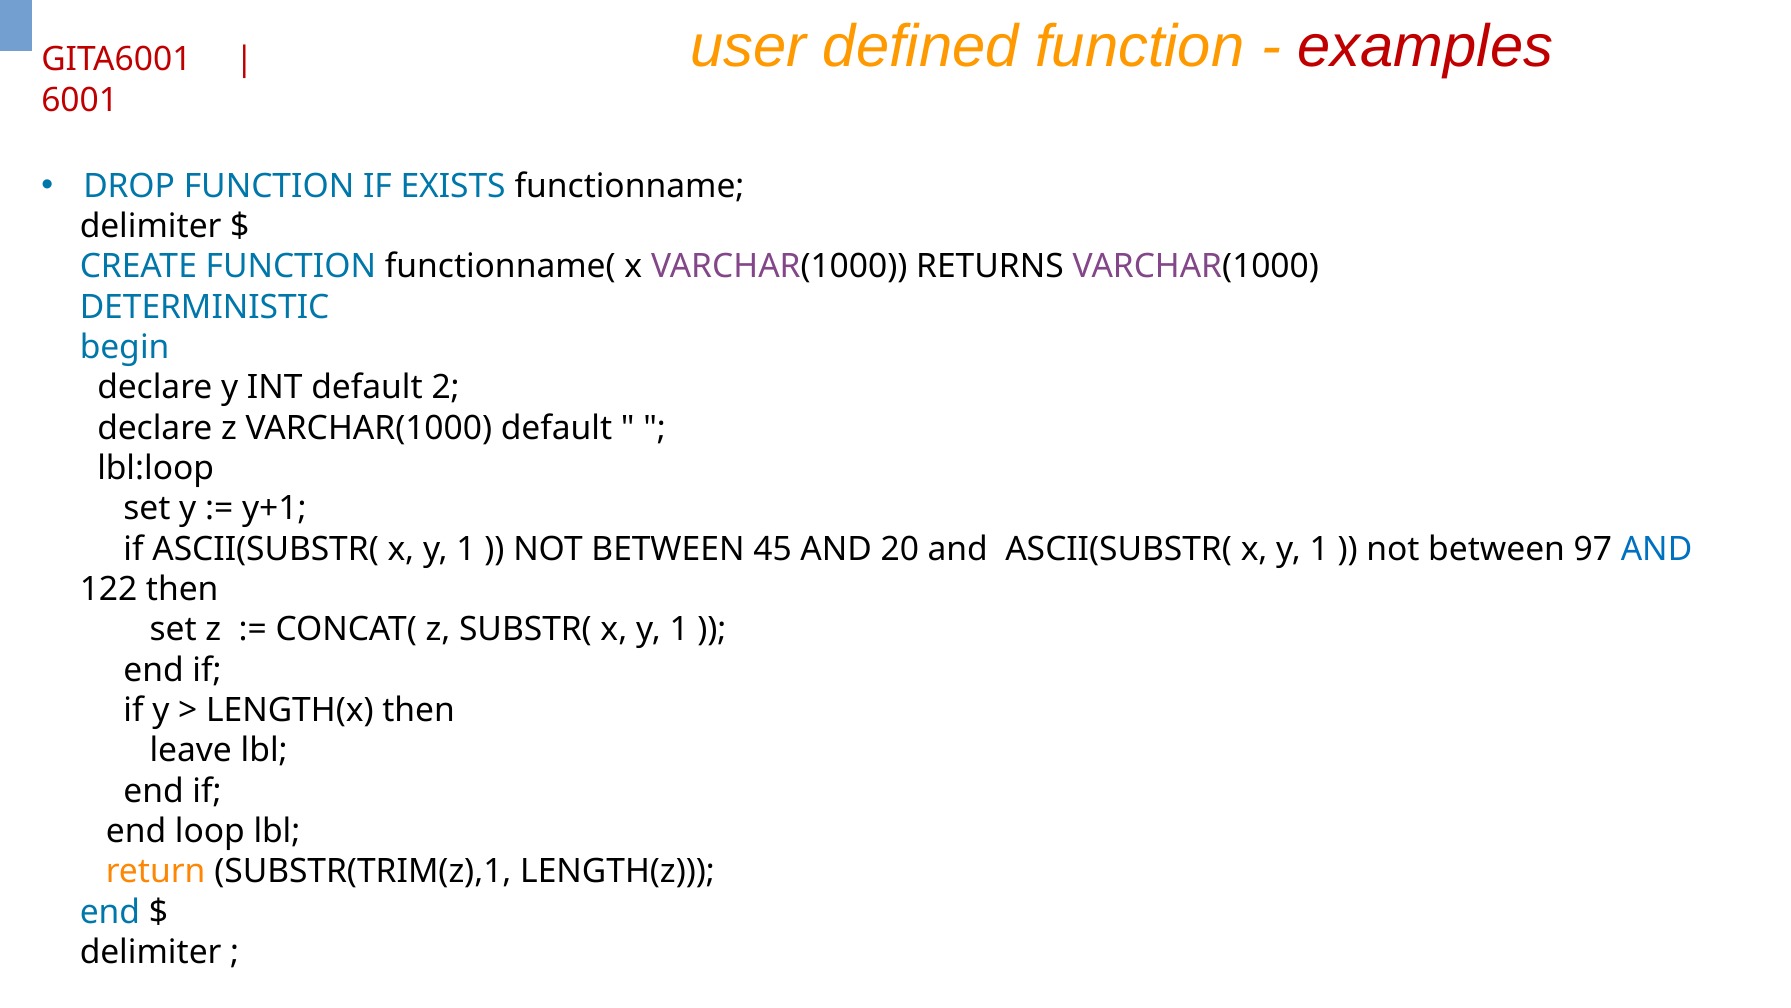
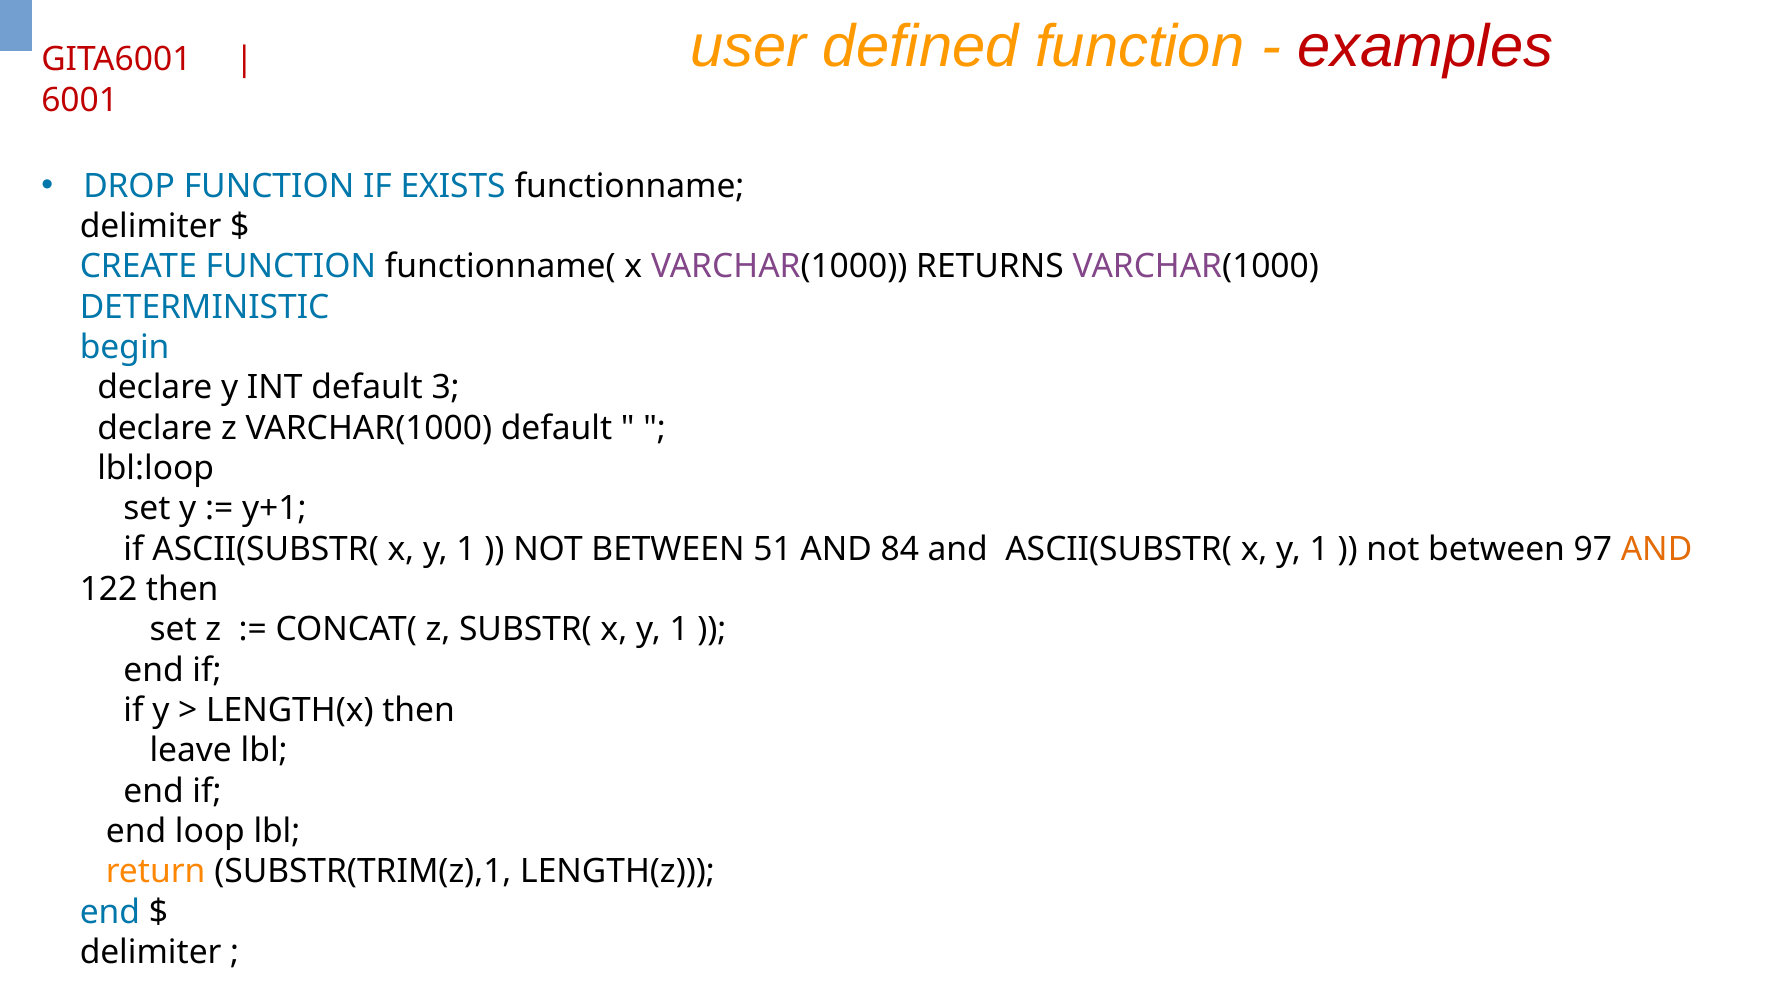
2: 2 -> 3
45: 45 -> 51
20: 20 -> 84
AND at (1657, 549) colour: blue -> orange
